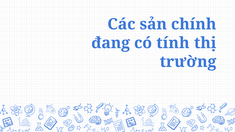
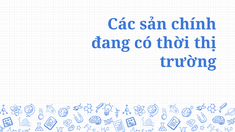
tính: tính -> thời
